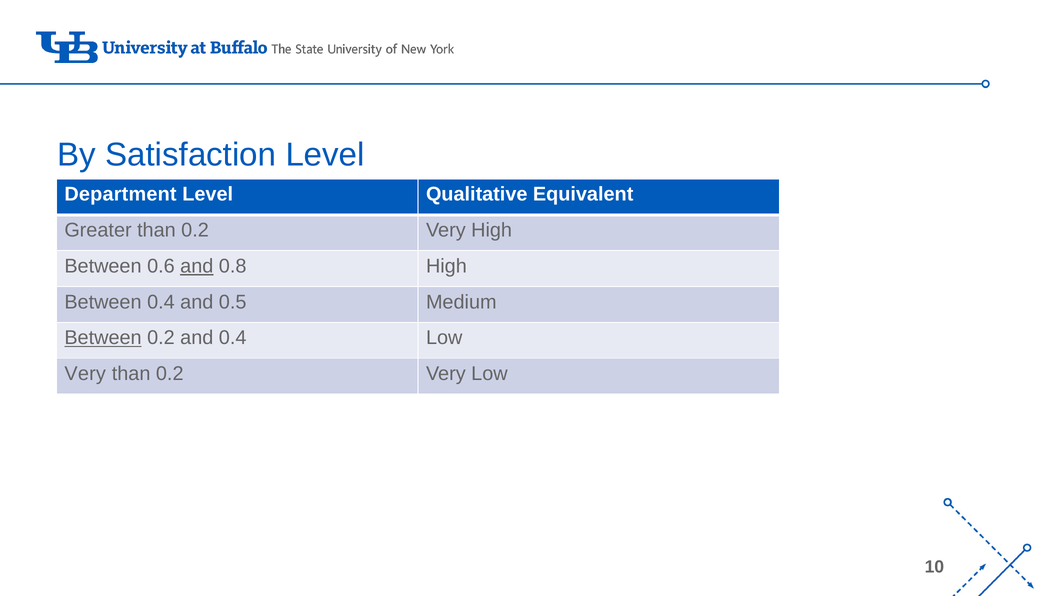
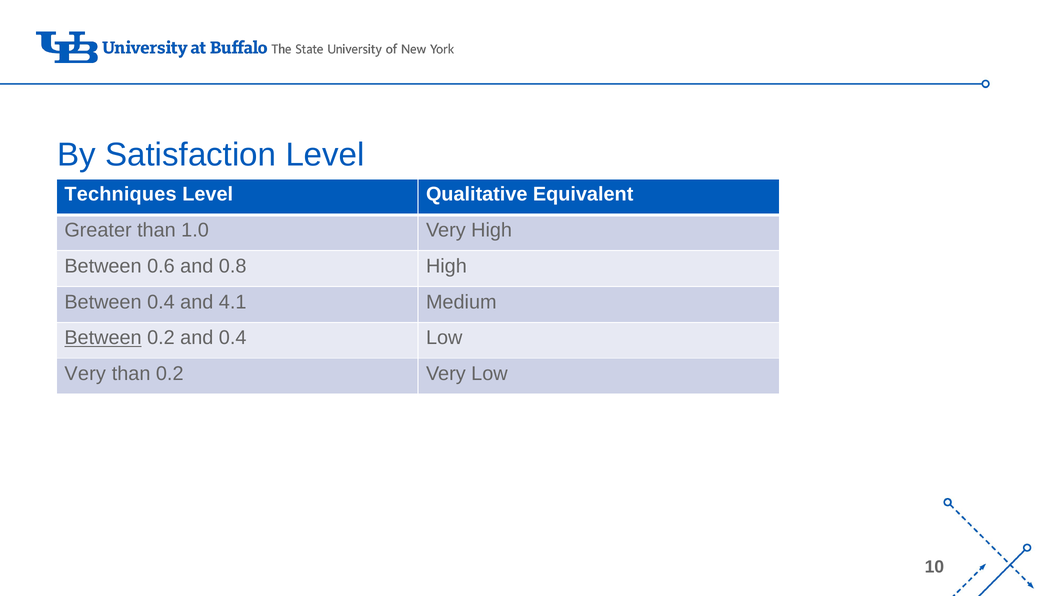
Department: Department -> Techniques
Greater than 0.2: 0.2 -> 1.0
and at (197, 266) underline: present -> none
0.5: 0.5 -> 4.1
